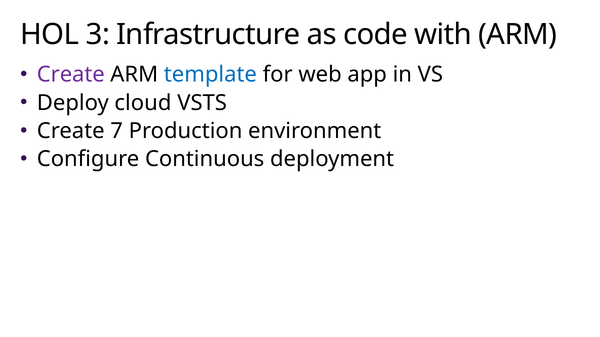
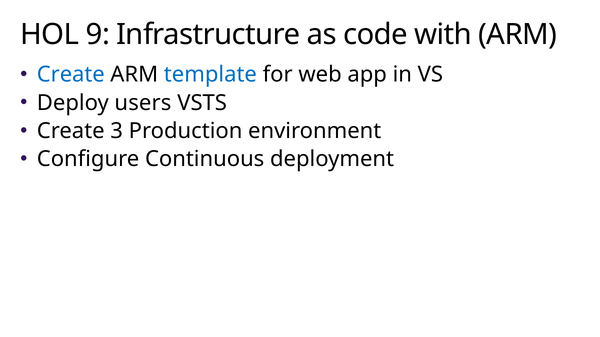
3: 3 -> 9
Create at (71, 75) colour: purple -> blue
cloud: cloud -> users
7: 7 -> 3
